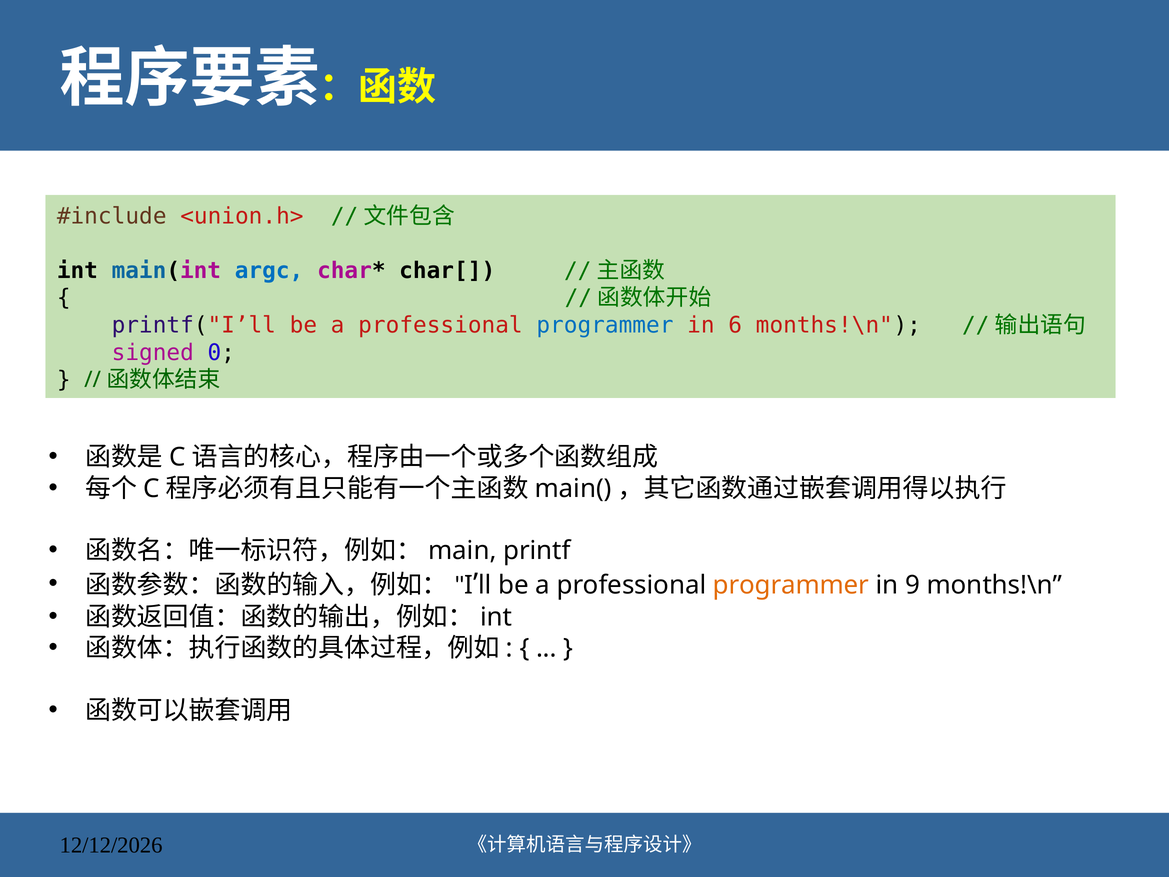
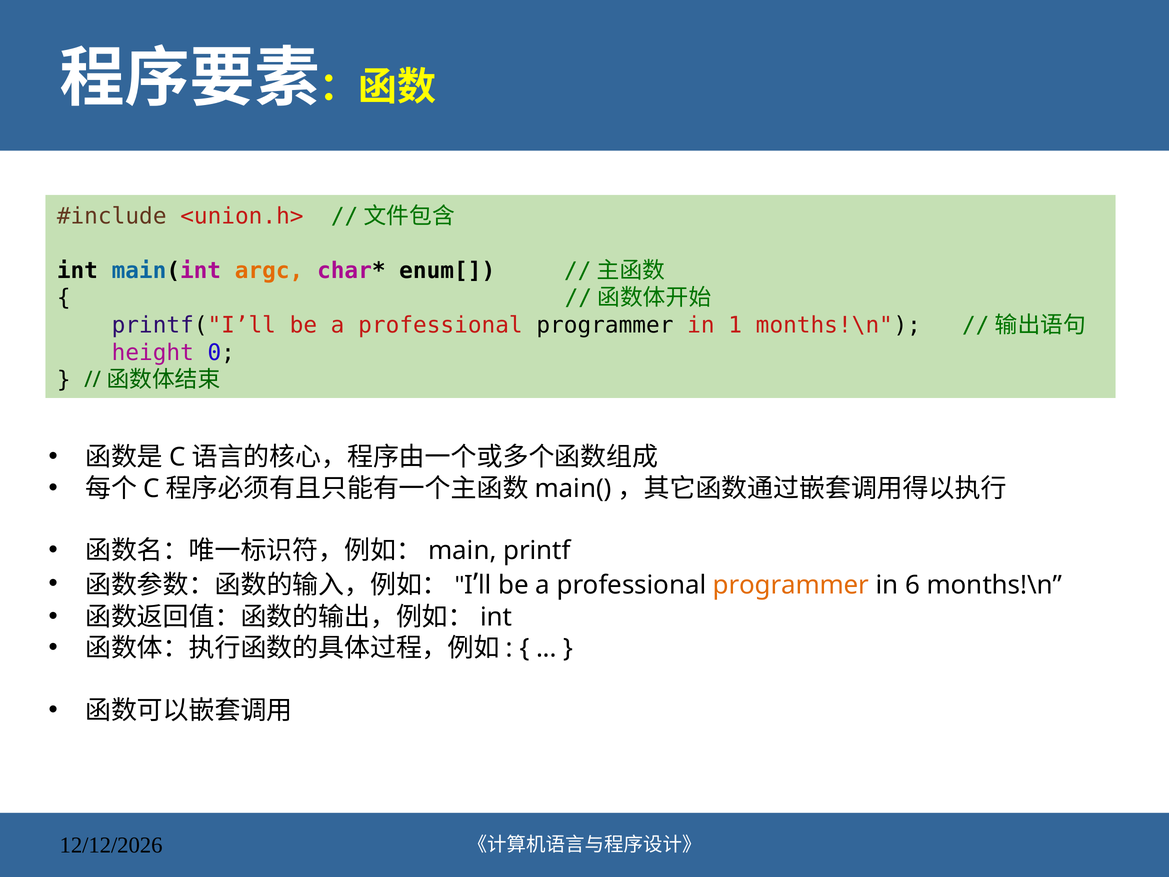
argc colour: blue -> orange
char[: char[ -> enum[
programmer at (605, 325) colour: blue -> black
6: 6 -> 1
signed: signed -> height
9: 9 -> 6
